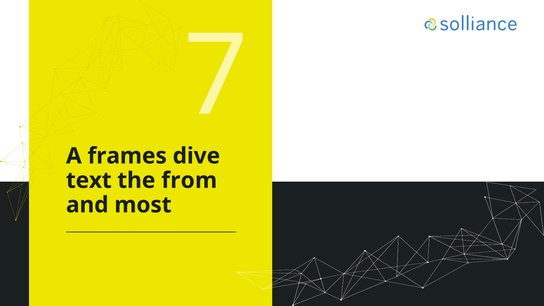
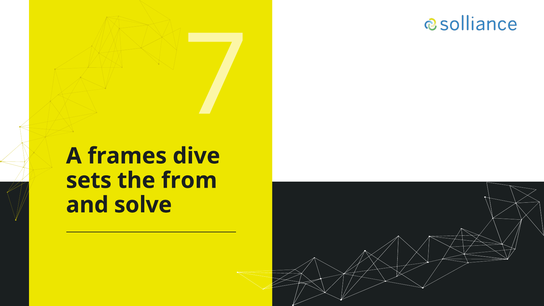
text: text -> sets
most: most -> solve
